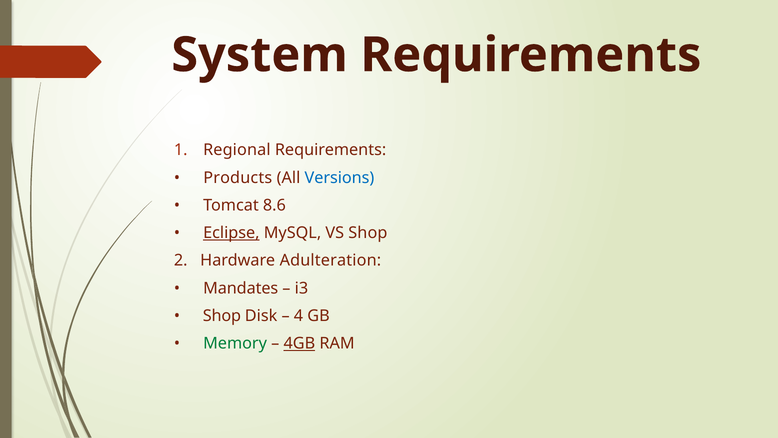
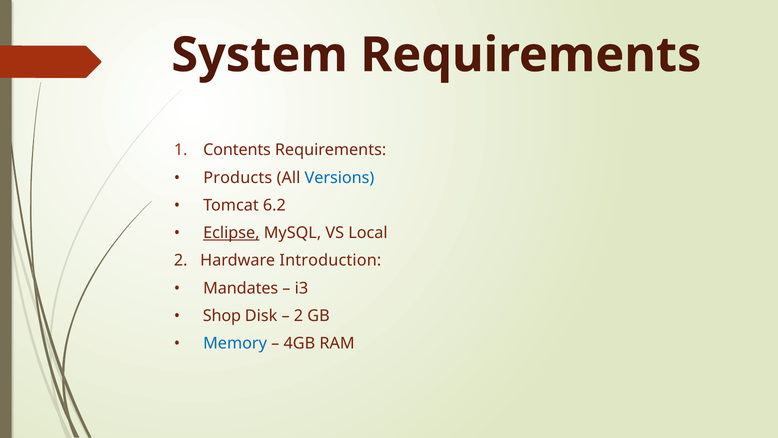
Regional: Regional -> Contents
8.6: 8.6 -> 6.2
VS Shop: Shop -> Local
Adulteration: Adulteration -> Introduction
4 at (299, 316): 4 -> 2
Memory colour: green -> blue
4GB underline: present -> none
